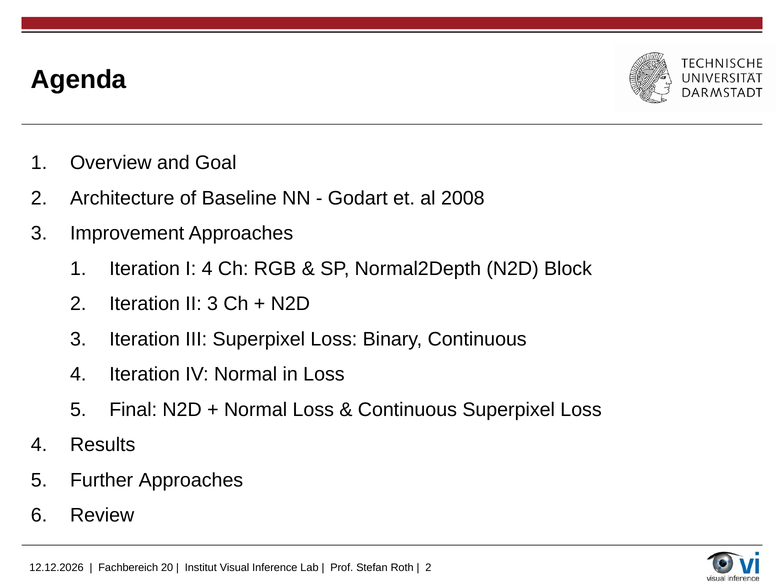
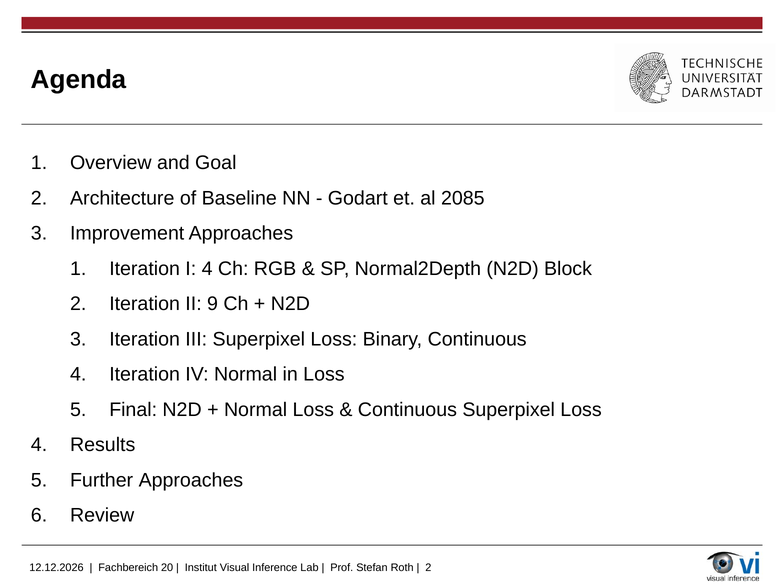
2008: 2008 -> 2085
II 3: 3 -> 9
